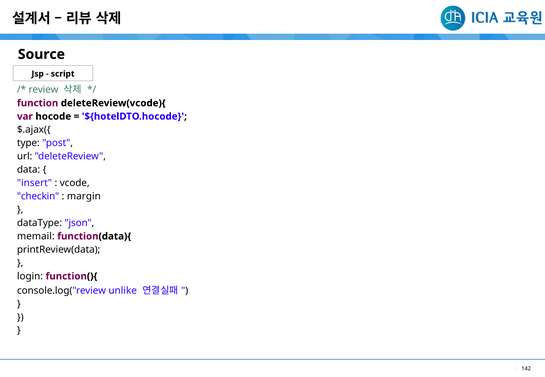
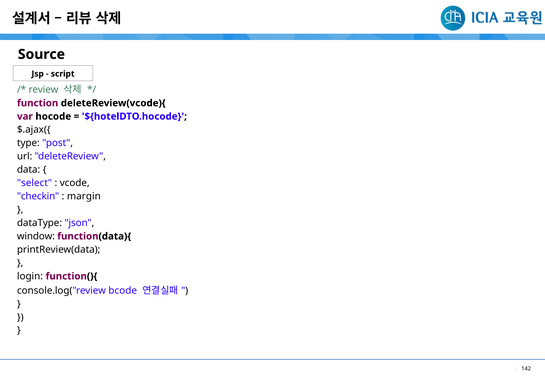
insert: insert -> select
memail: memail -> window
unlike: unlike -> bcode
